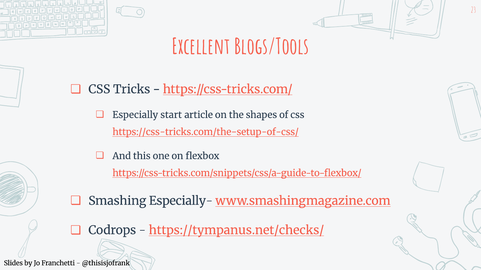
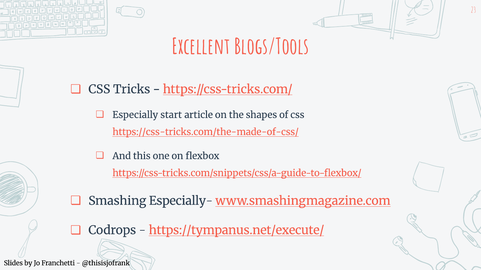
https://css-tricks.com/the-setup-of-css/: https://css-tricks.com/the-setup-of-css/ -> https://css-tricks.com/the-made-of-css/
https://tympanus.net/checks/: https://tympanus.net/checks/ -> https://tympanus.net/execute/
